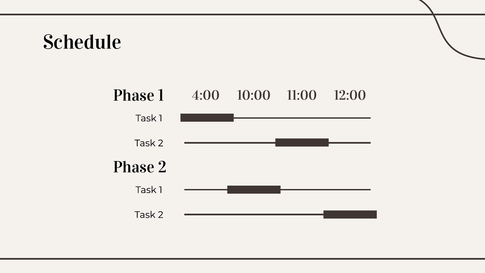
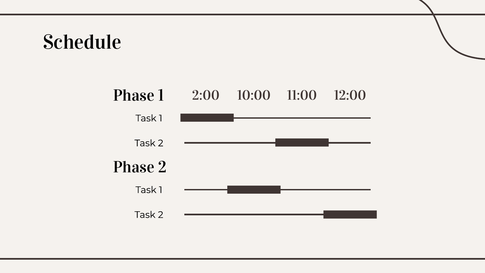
4:00: 4:00 -> 2:00
